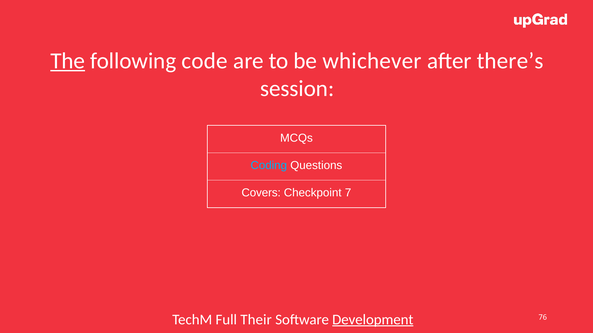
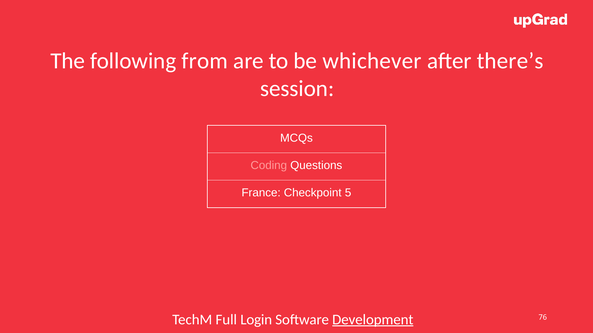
The underline: present -> none
code: code -> from
Coding colour: light blue -> pink
Covers: Covers -> France
7: 7 -> 5
Their: Their -> Login
